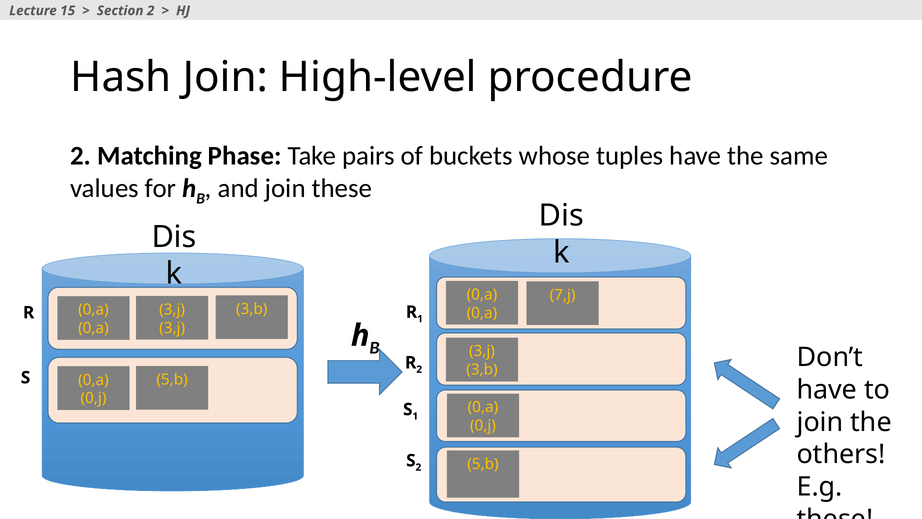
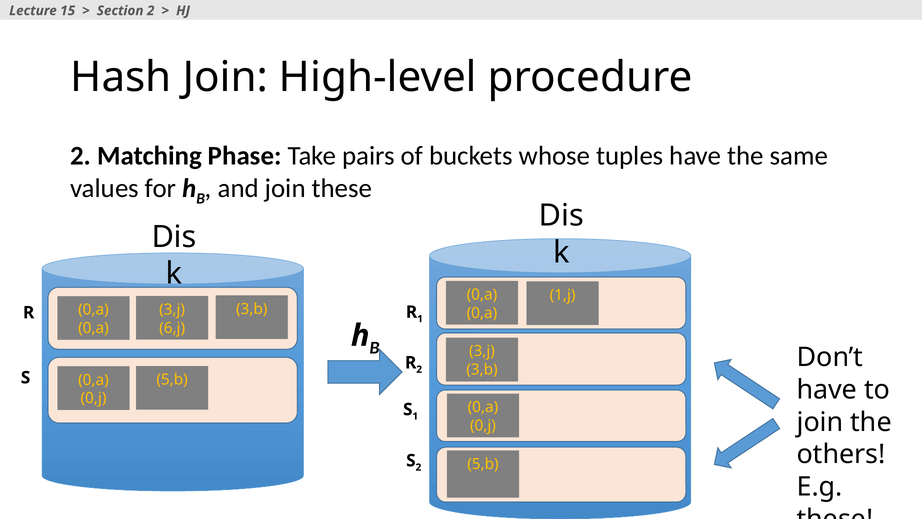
7,j: 7,j -> 1,j
3,j at (172, 328): 3,j -> 6,j
